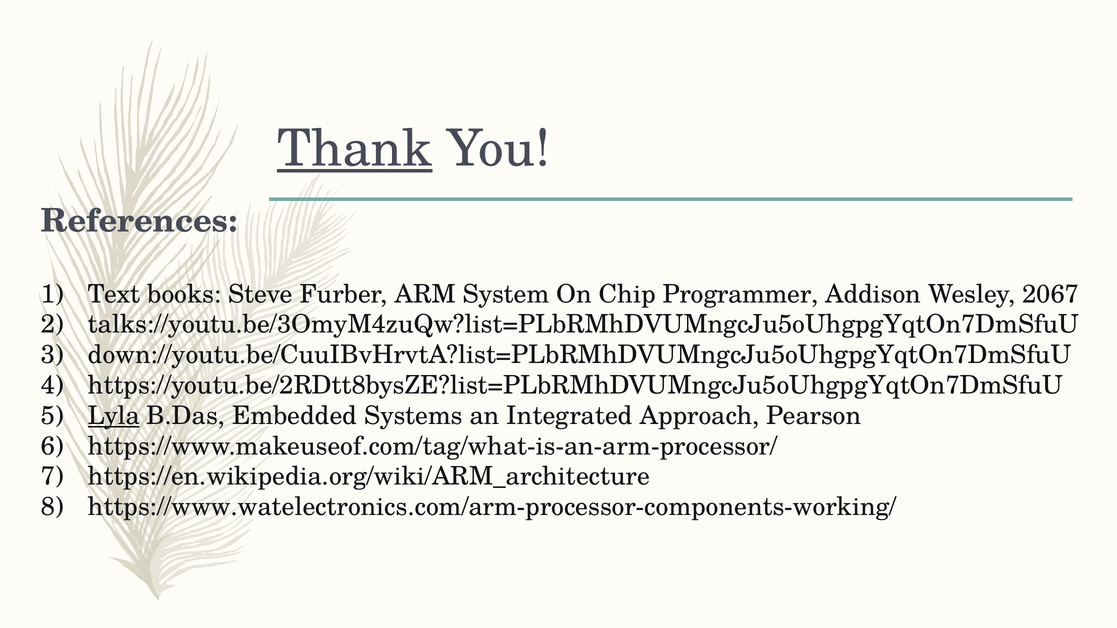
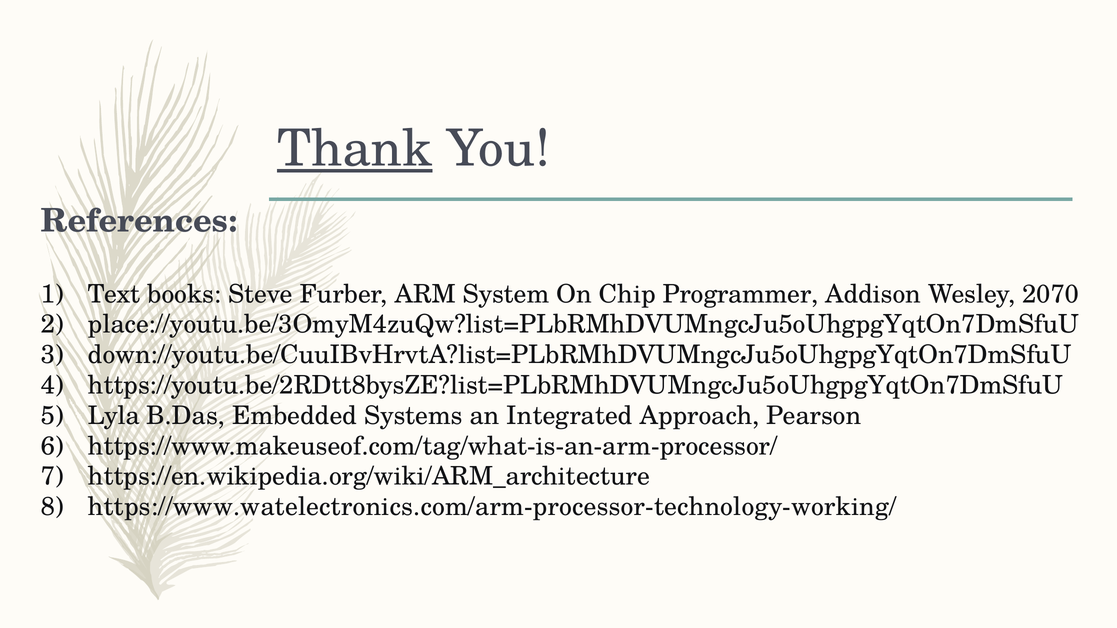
2067: 2067 -> 2070
talks://youtu.be/3OmyM4zuQw?list=PLbRMhDVUMngcJu5oUhgpgYqtOn7DmSfuU: talks://youtu.be/3OmyM4zuQw?list=PLbRMhDVUMngcJu5oUhgpgYqtOn7DmSfuU -> place://youtu.be/3OmyM4zuQw?list=PLbRMhDVUMngcJu5oUhgpgYqtOn7DmSfuU
Lyla underline: present -> none
https://www.watelectronics.com/arm-processor-components-working/: https://www.watelectronics.com/arm-processor-components-working/ -> https://www.watelectronics.com/arm-processor-technology-working/
